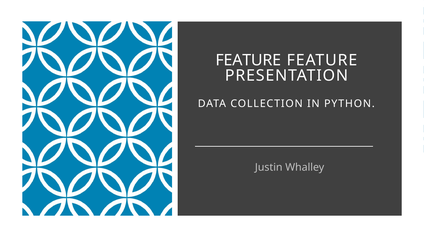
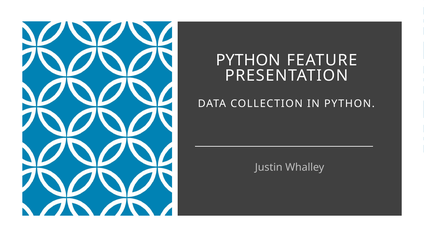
FEATURE at (248, 60): FEATURE -> PYTHON
